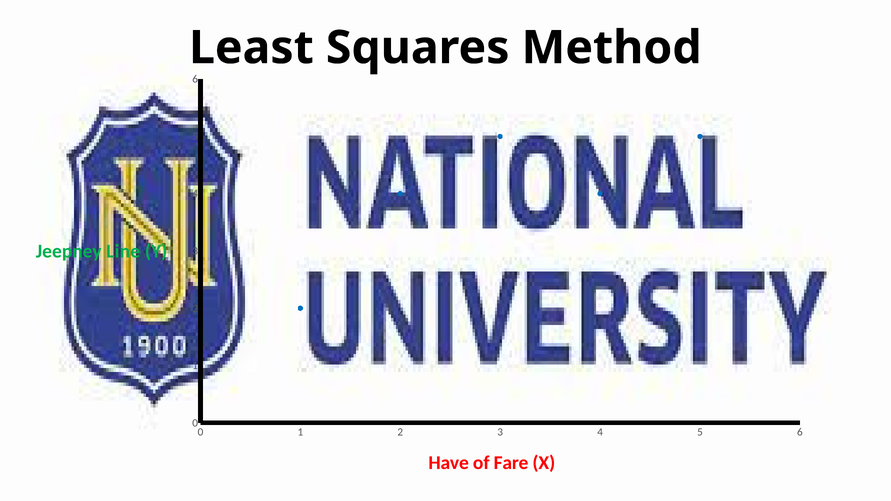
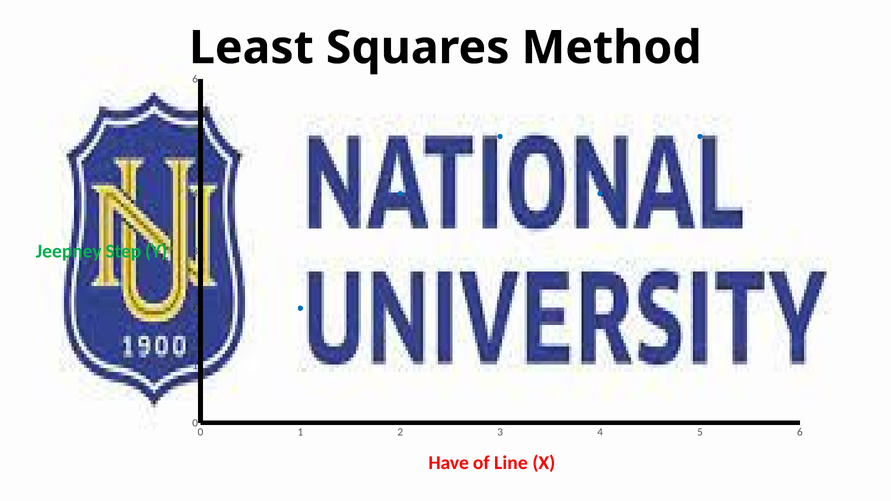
Line: Line -> Step
Fare: Fare -> Line
